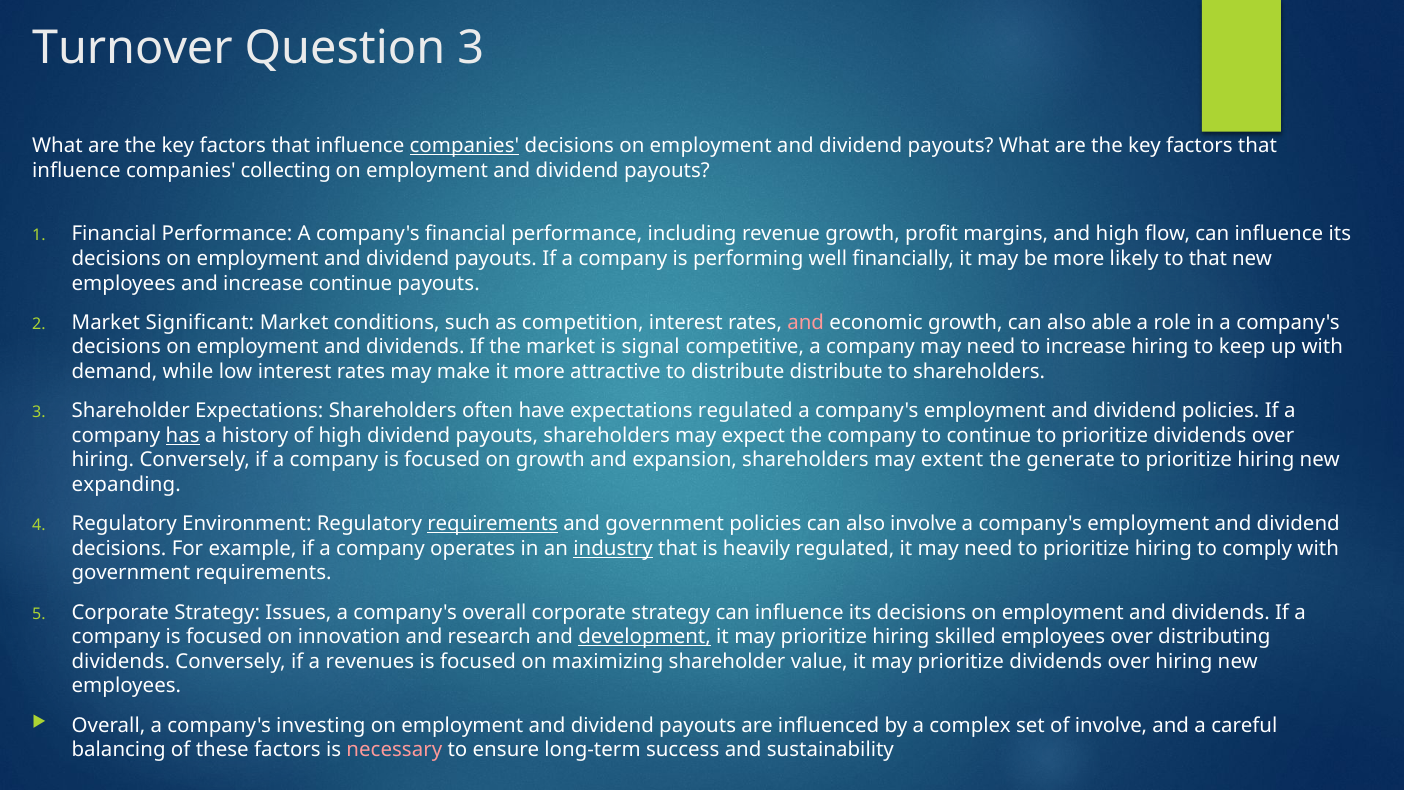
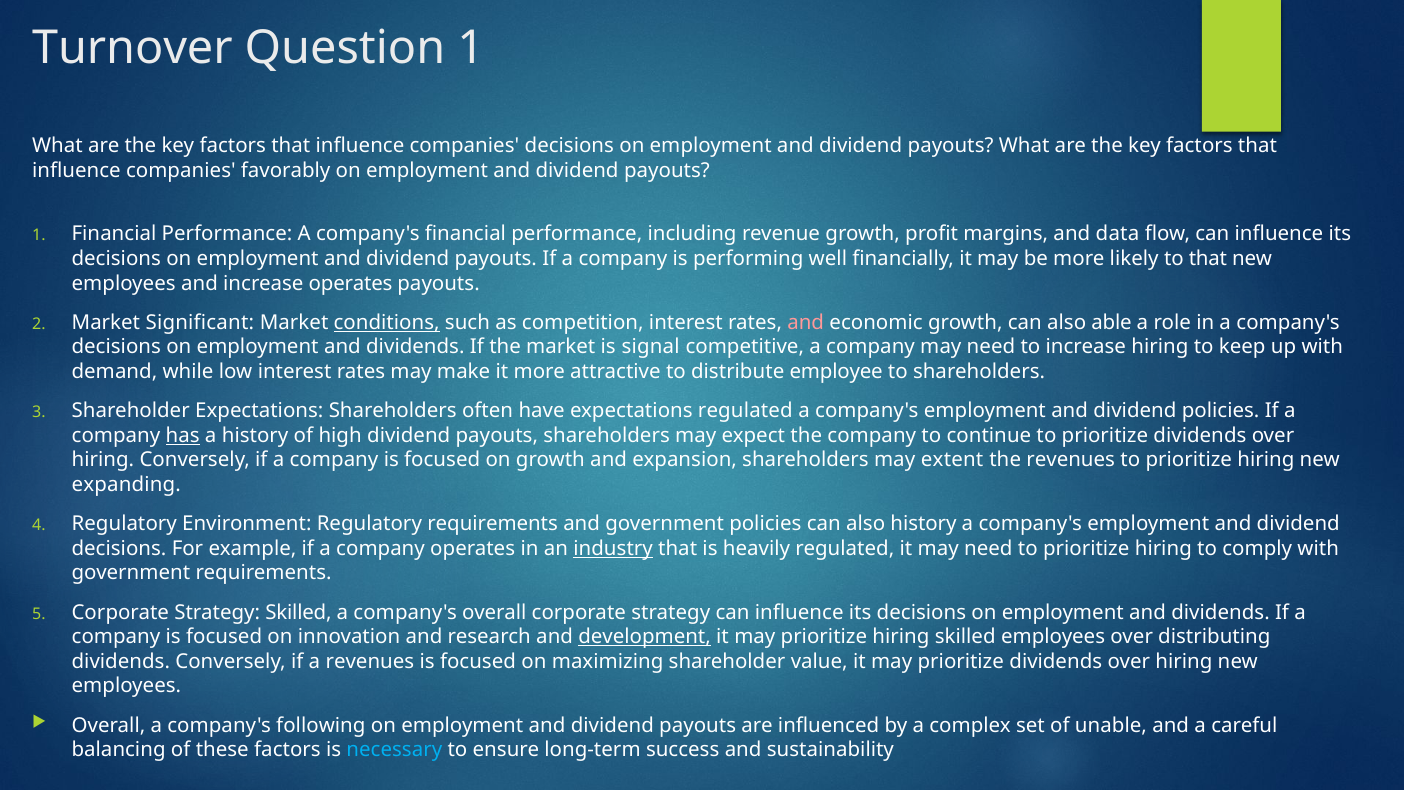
Question 3: 3 -> 1
companies at (464, 146) underline: present -> none
collecting: collecting -> favorably
and high: high -> data
increase continue: continue -> operates
conditions underline: none -> present
distribute distribute: distribute -> employee
the generate: generate -> revenues
requirements at (493, 524) underline: present -> none
also involve: involve -> history
Strategy Issues: Issues -> Skilled
investing: investing -> following
of involve: involve -> unable
necessary colour: pink -> light blue
